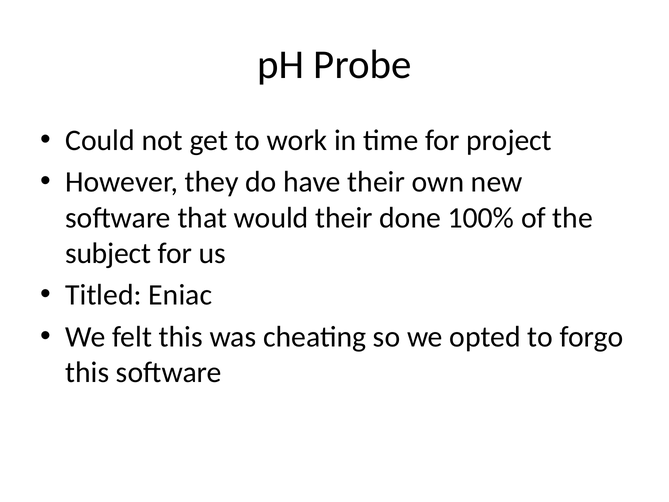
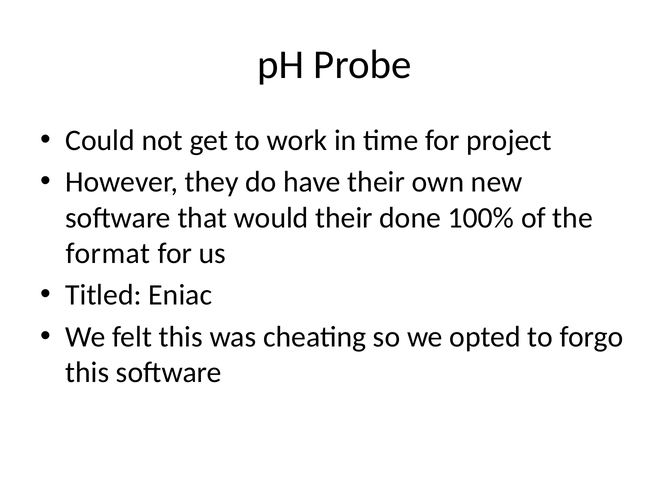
subject: subject -> format
